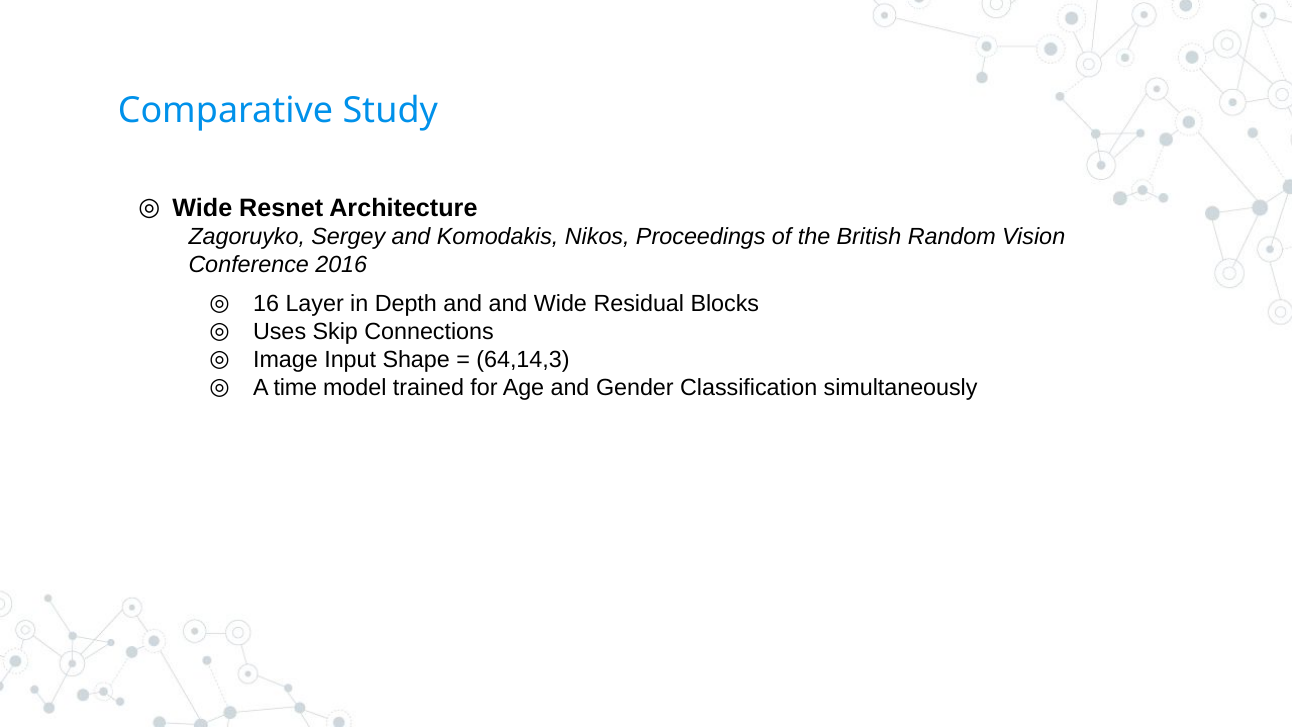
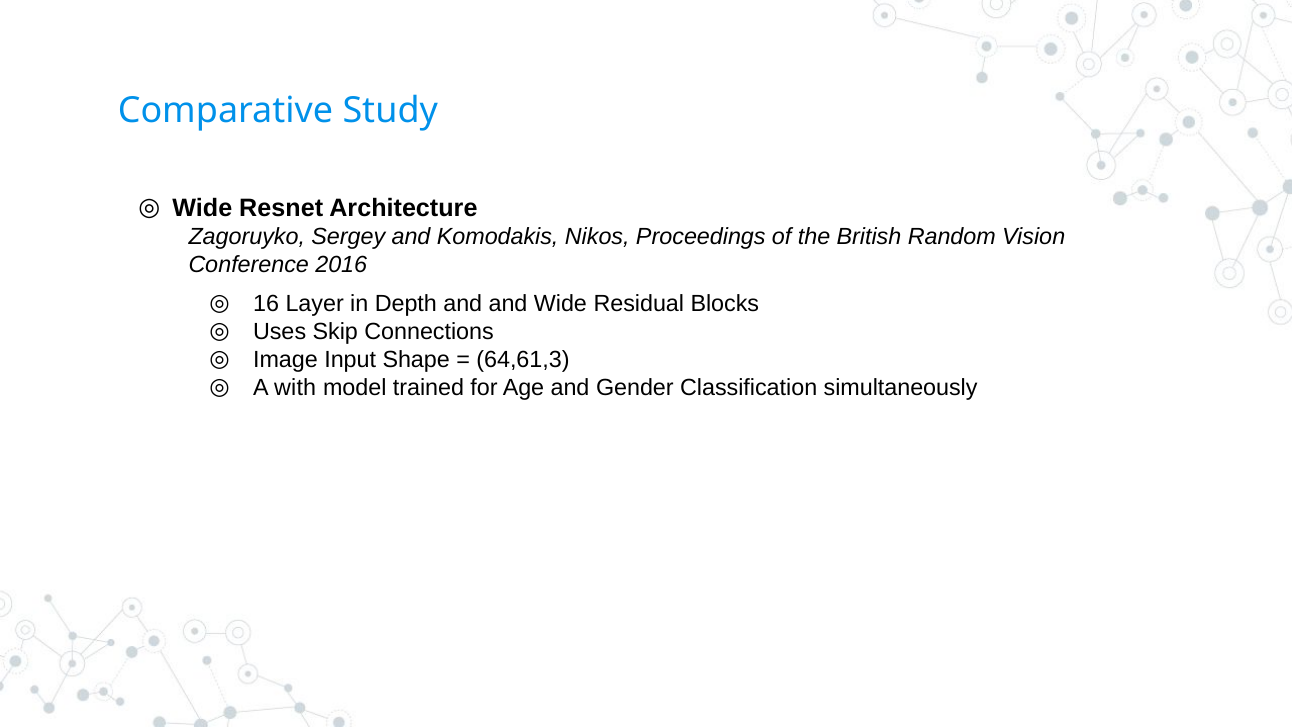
64,14,3: 64,14,3 -> 64,61,3
time: time -> with
